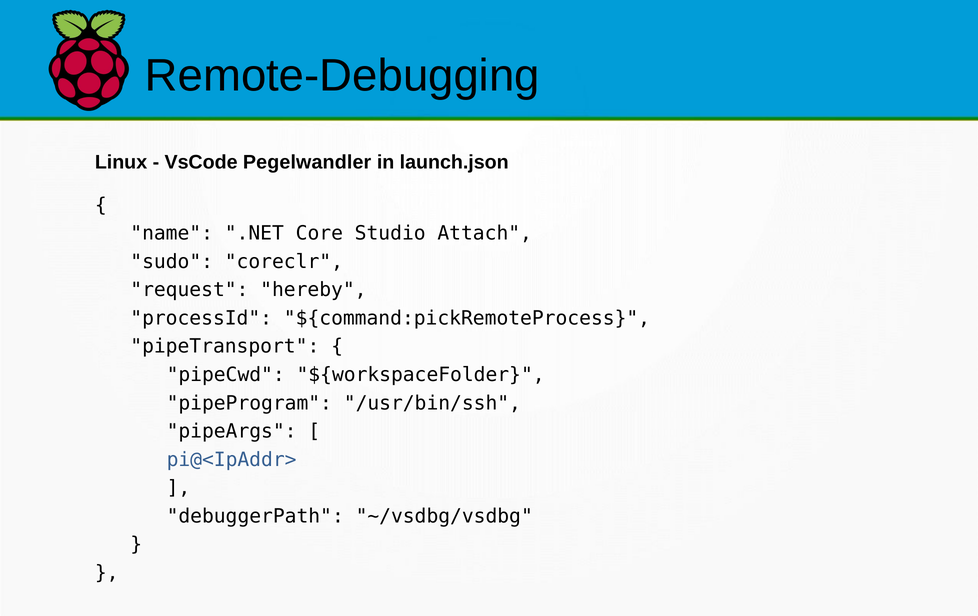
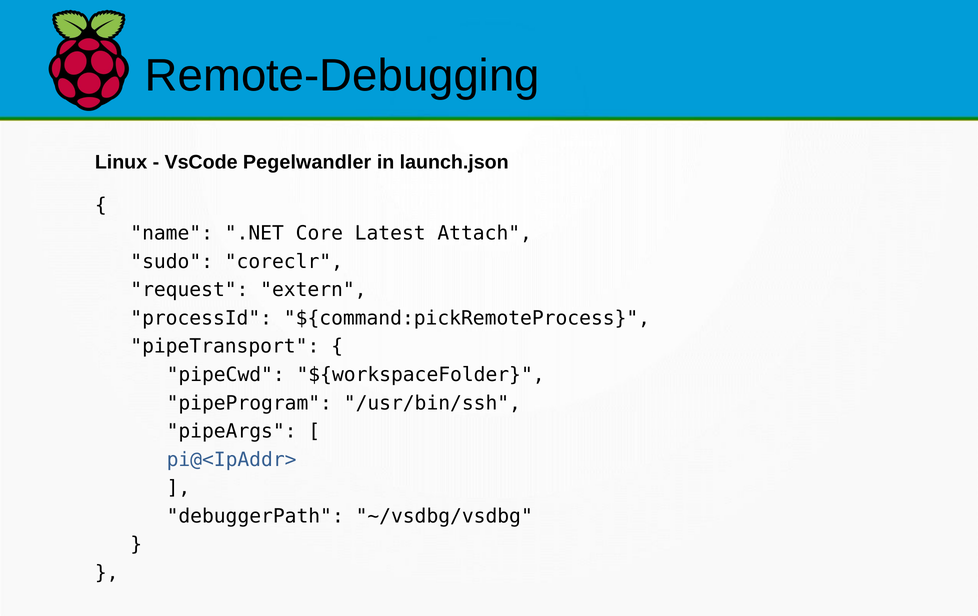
Studio: Studio -> Latest
hereby: hereby -> extern
